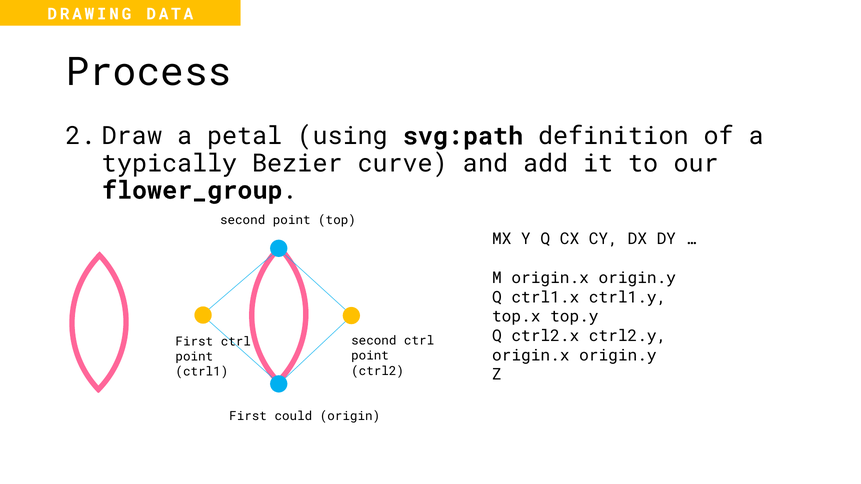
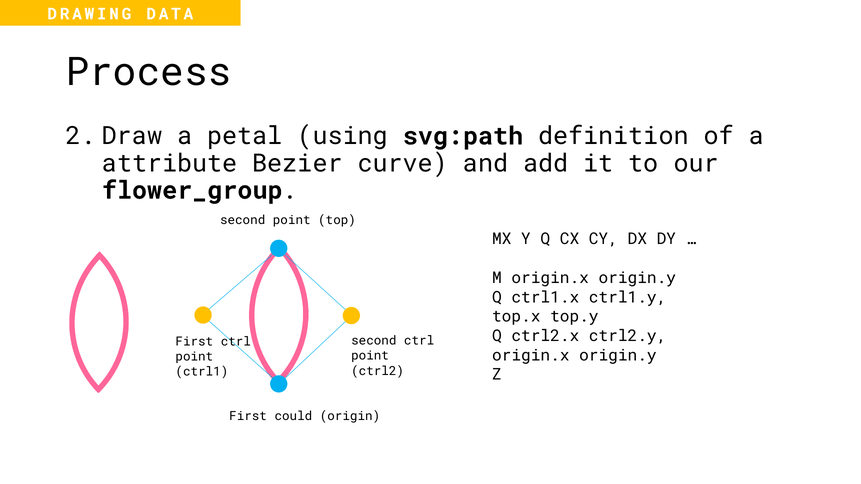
typically: typically -> attribute
